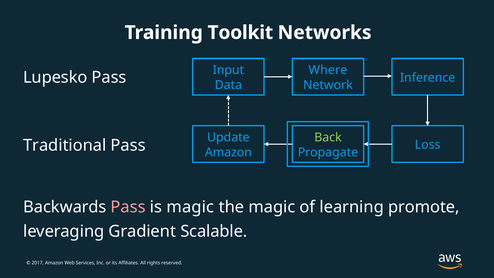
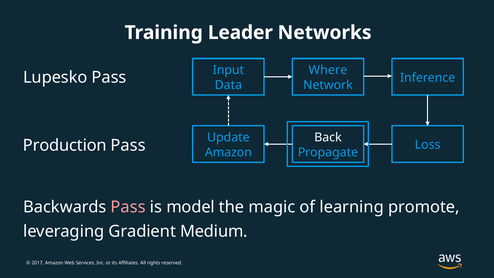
Toolkit: Toolkit -> Leader
Back colour: light green -> white
Traditional: Traditional -> Production
is magic: magic -> model
Scalable: Scalable -> Medium
